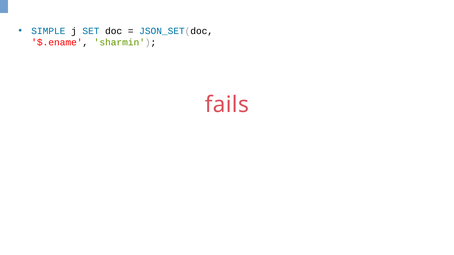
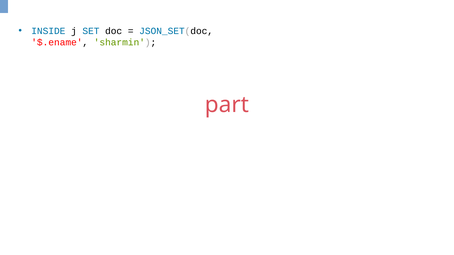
SIMPLE: SIMPLE -> INSIDE
fails: fails -> part
